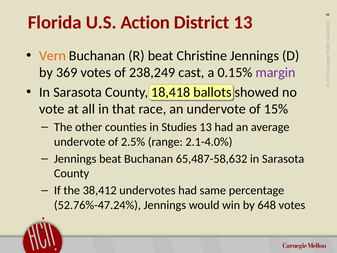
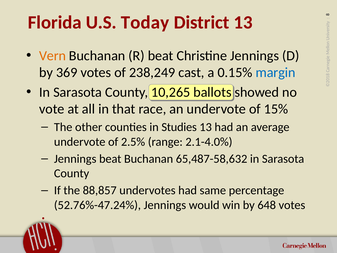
Action: Action -> Today
margin colour: purple -> blue
18,418: 18,418 -> 10,265
38,412: 38,412 -> 88,857
